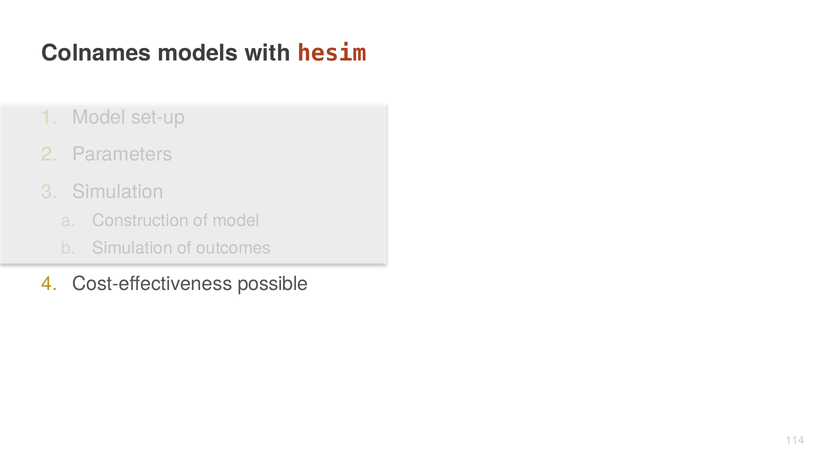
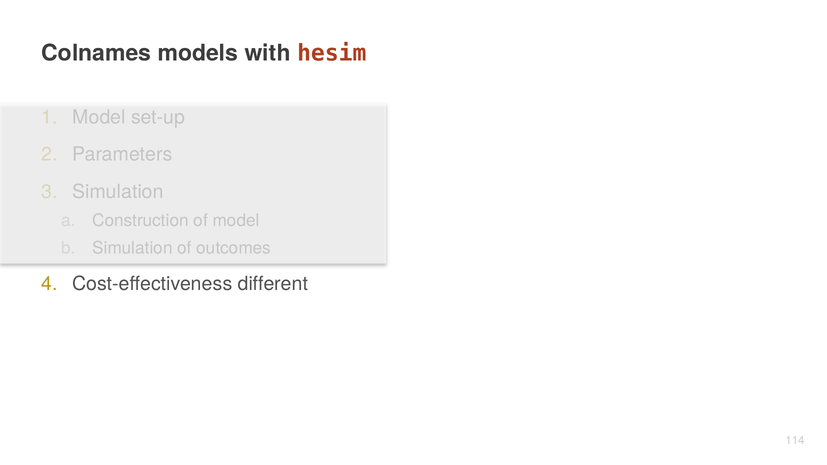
possible: possible -> different
